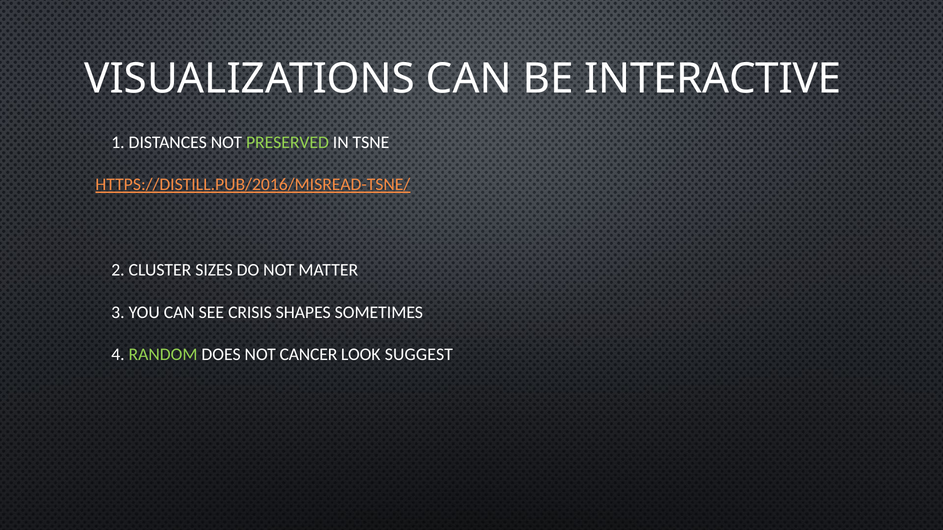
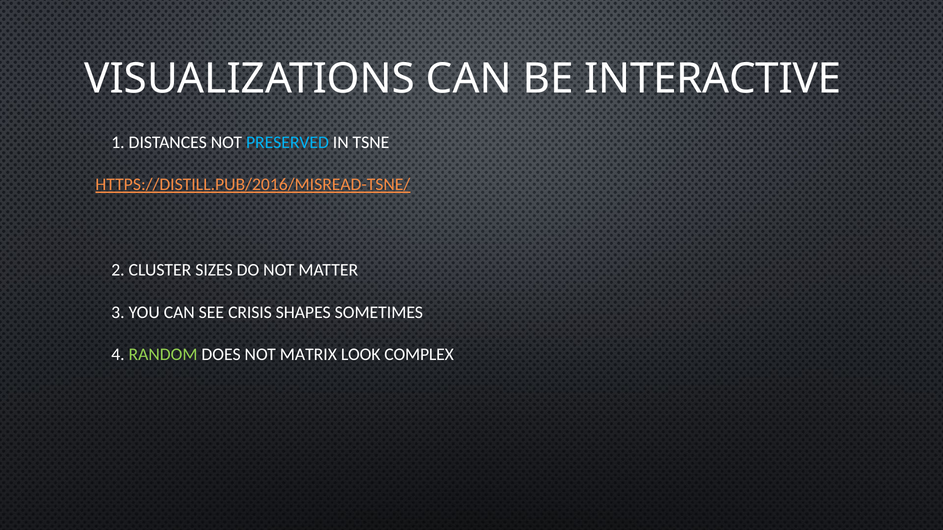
PRESERVED colour: light green -> light blue
CANCER: CANCER -> MATRIX
SUGGEST: SUGGEST -> COMPLEX
